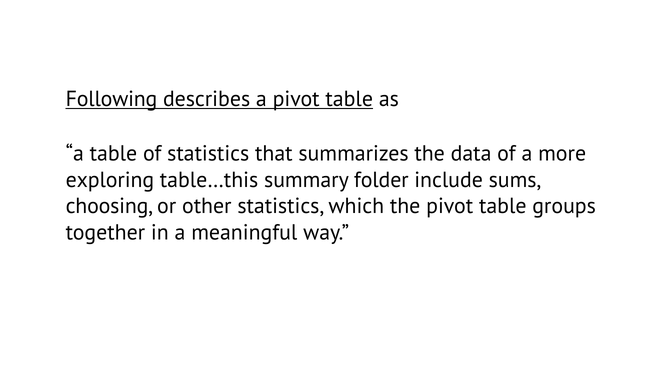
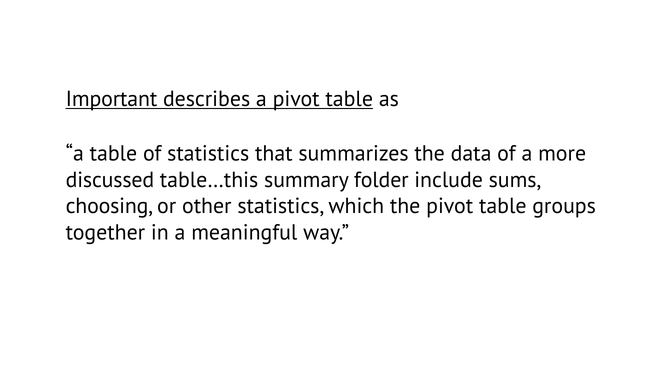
Following: Following -> Important
exploring: exploring -> discussed
